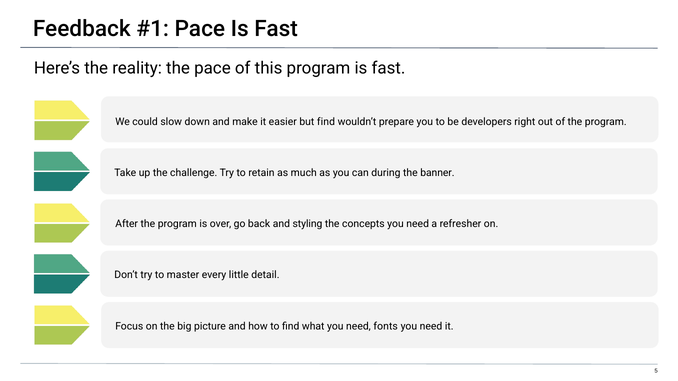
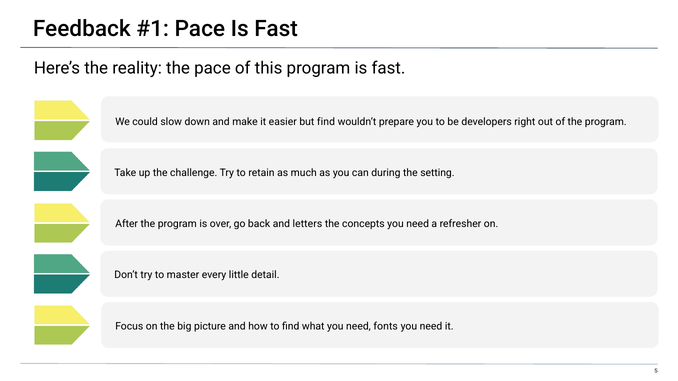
banner: banner -> setting
styling: styling -> letters
